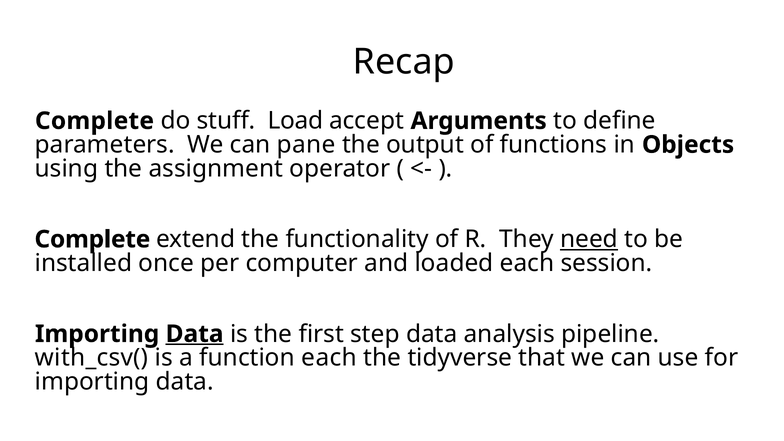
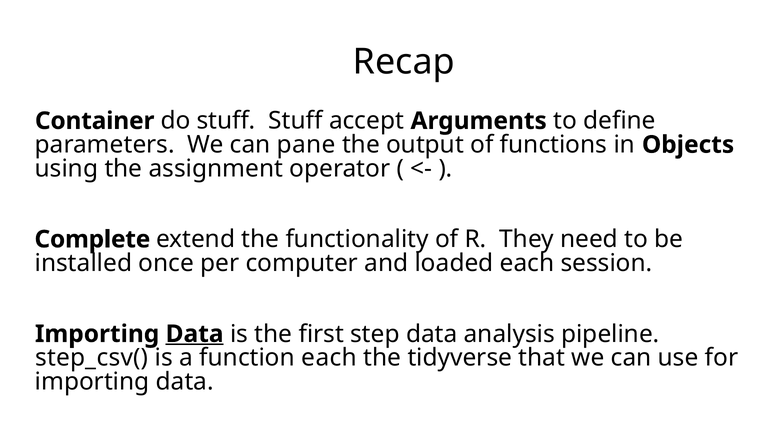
Complete at (94, 121): Complete -> Container
stuff Load: Load -> Stuff
need underline: present -> none
with_csv(: with_csv( -> step_csv(
